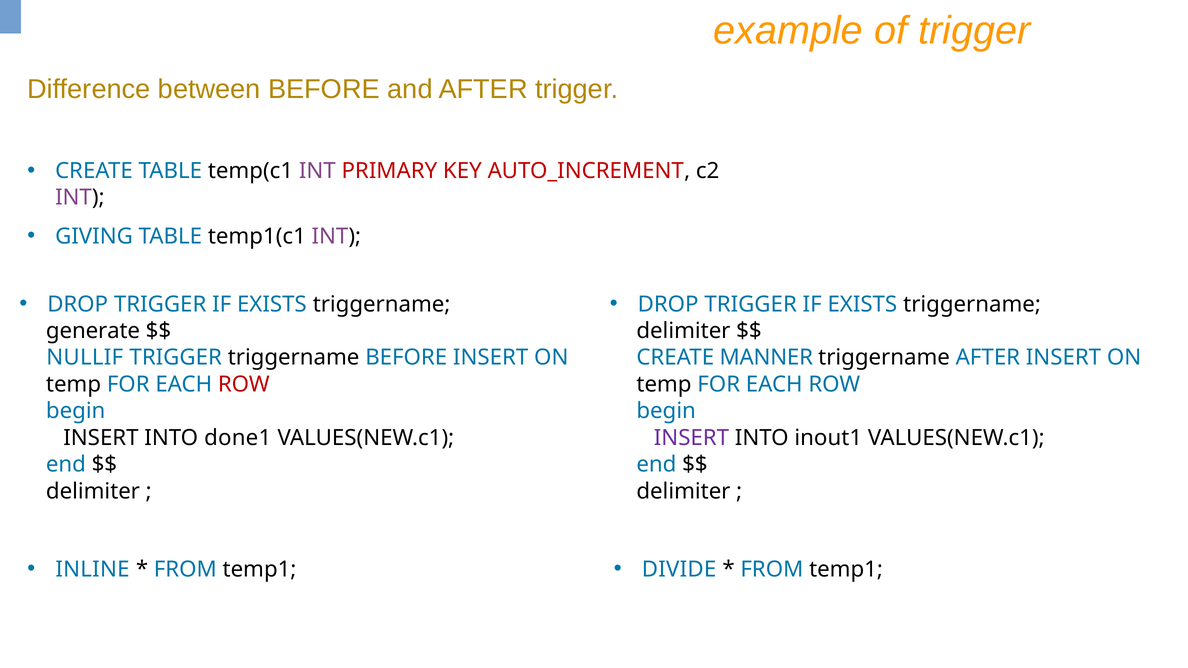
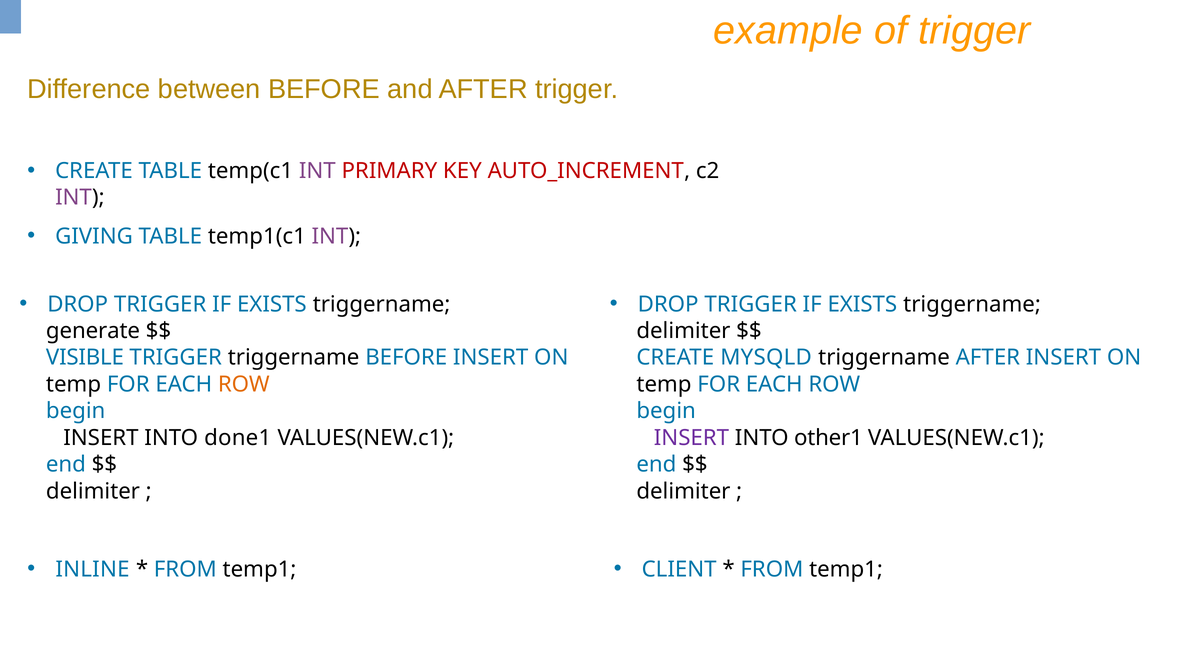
NULLIF: NULLIF -> VISIBLE
MANNER: MANNER -> MYSQLD
ROW at (244, 384) colour: red -> orange
inout1: inout1 -> other1
DIVIDE: DIVIDE -> CLIENT
